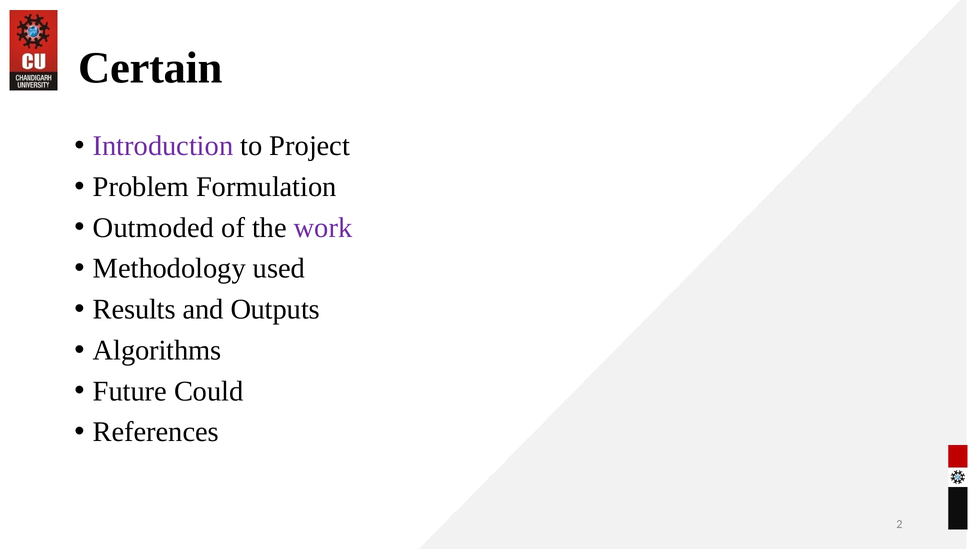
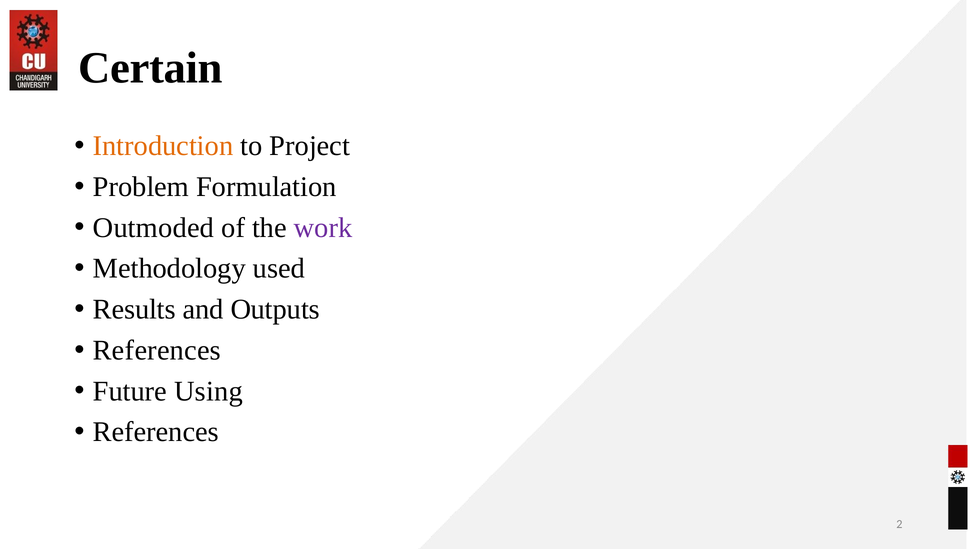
Introduction colour: purple -> orange
Algorithms at (157, 351): Algorithms -> References
Could: Could -> Using
